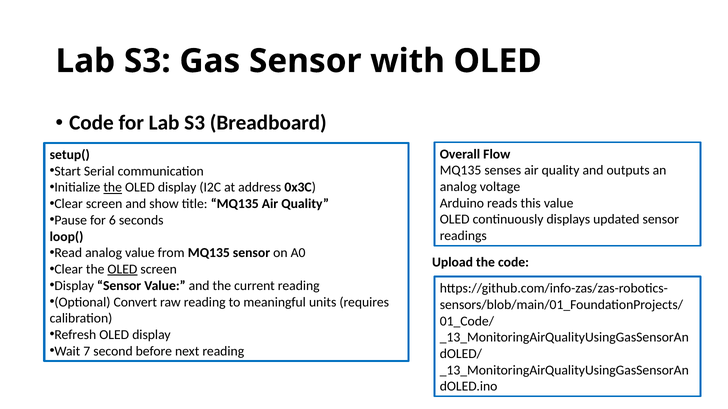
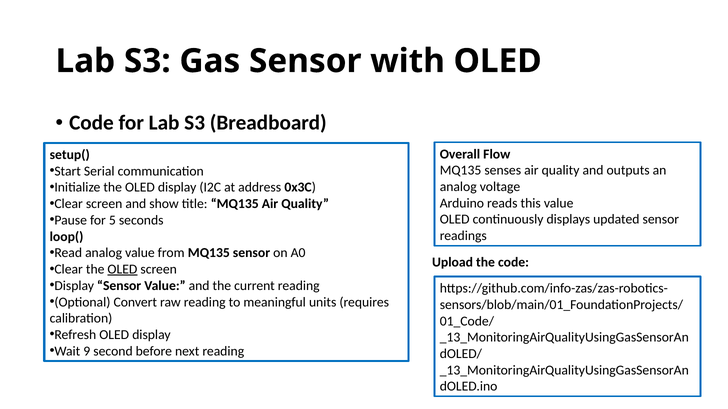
the at (113, 188) underline: present -> none
6: 6 -> 5
7: 7 -> 9
